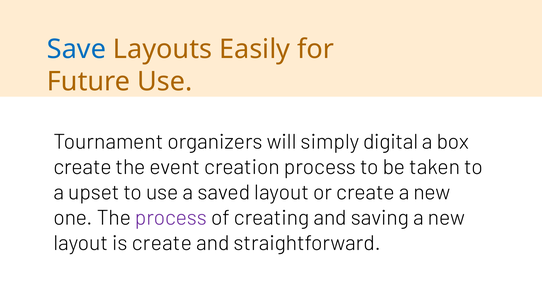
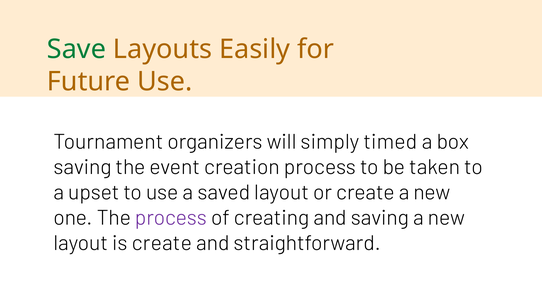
Save colour: blue -> green
digital: digital -> timed
create at (83, 167): create -> saving
